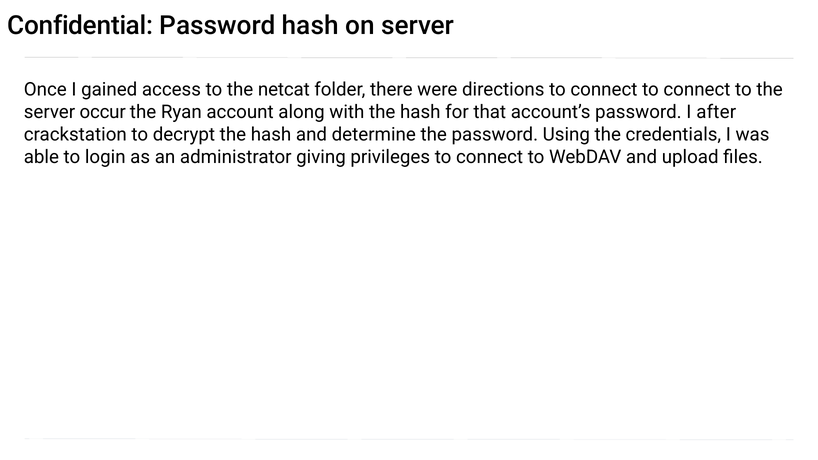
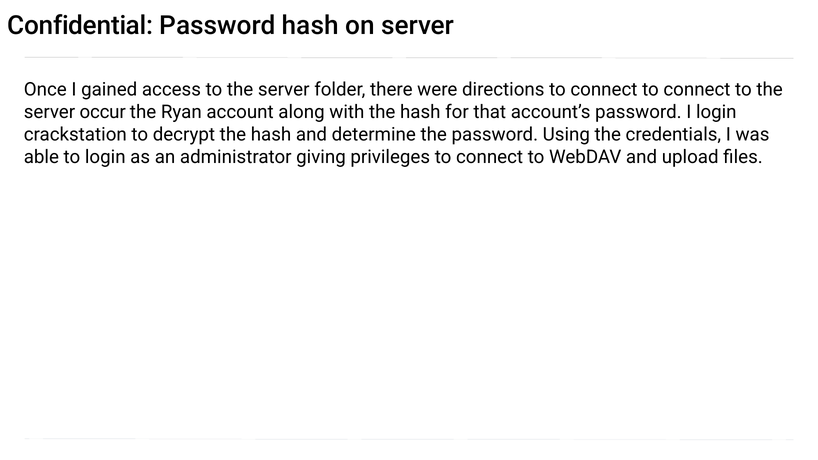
access to the netcat: netcat -> server
I after: after -> login
